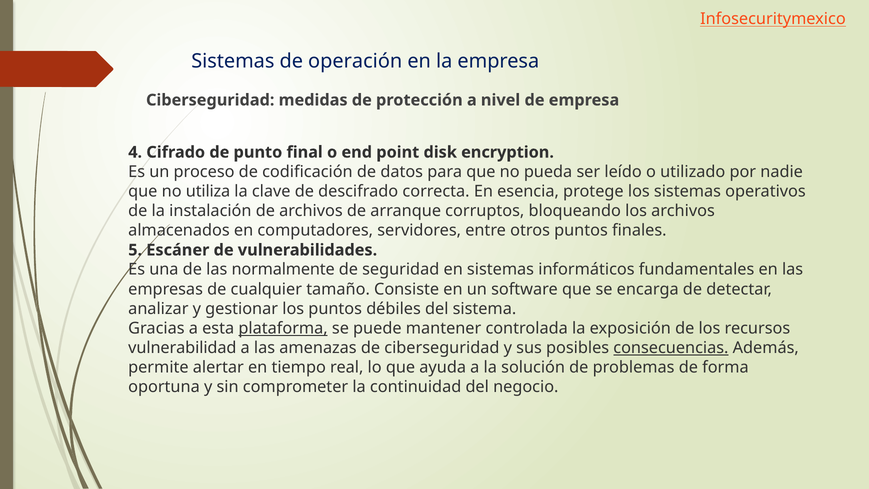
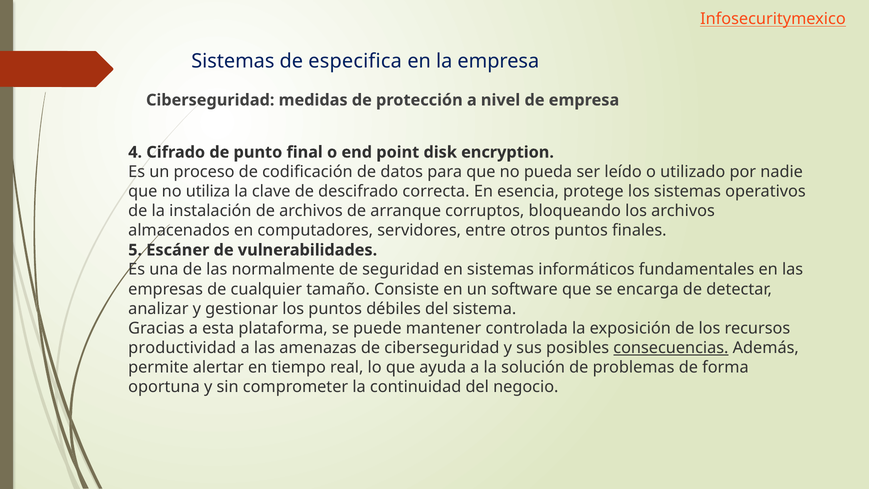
operación: operación -> especifica
plataforma underline: present -> none
vulnerabilidad: vulnerabilidad -> productividad
